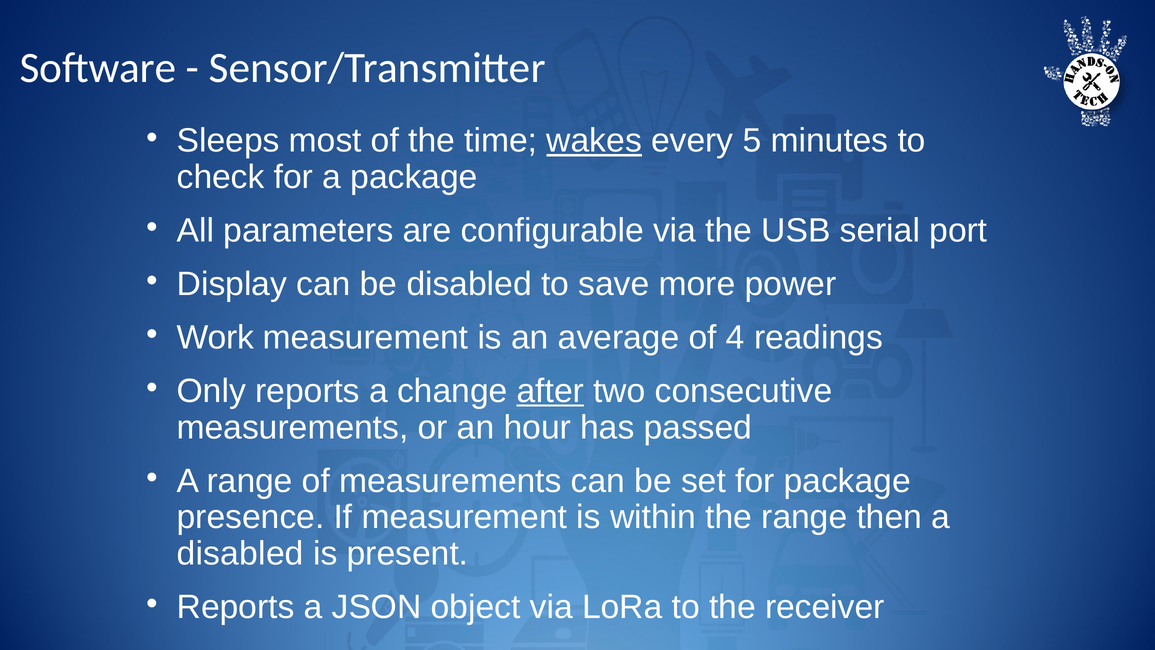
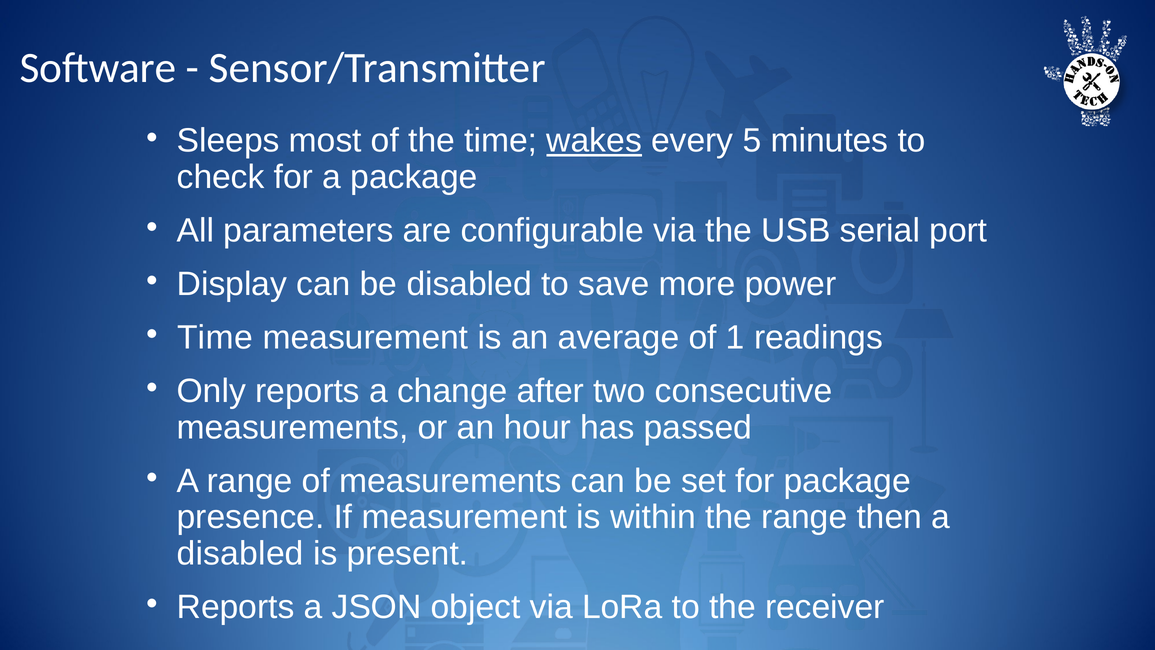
Work at (215, 337): Work -> Time
4: 4 -> 1
after underline: present -> none
